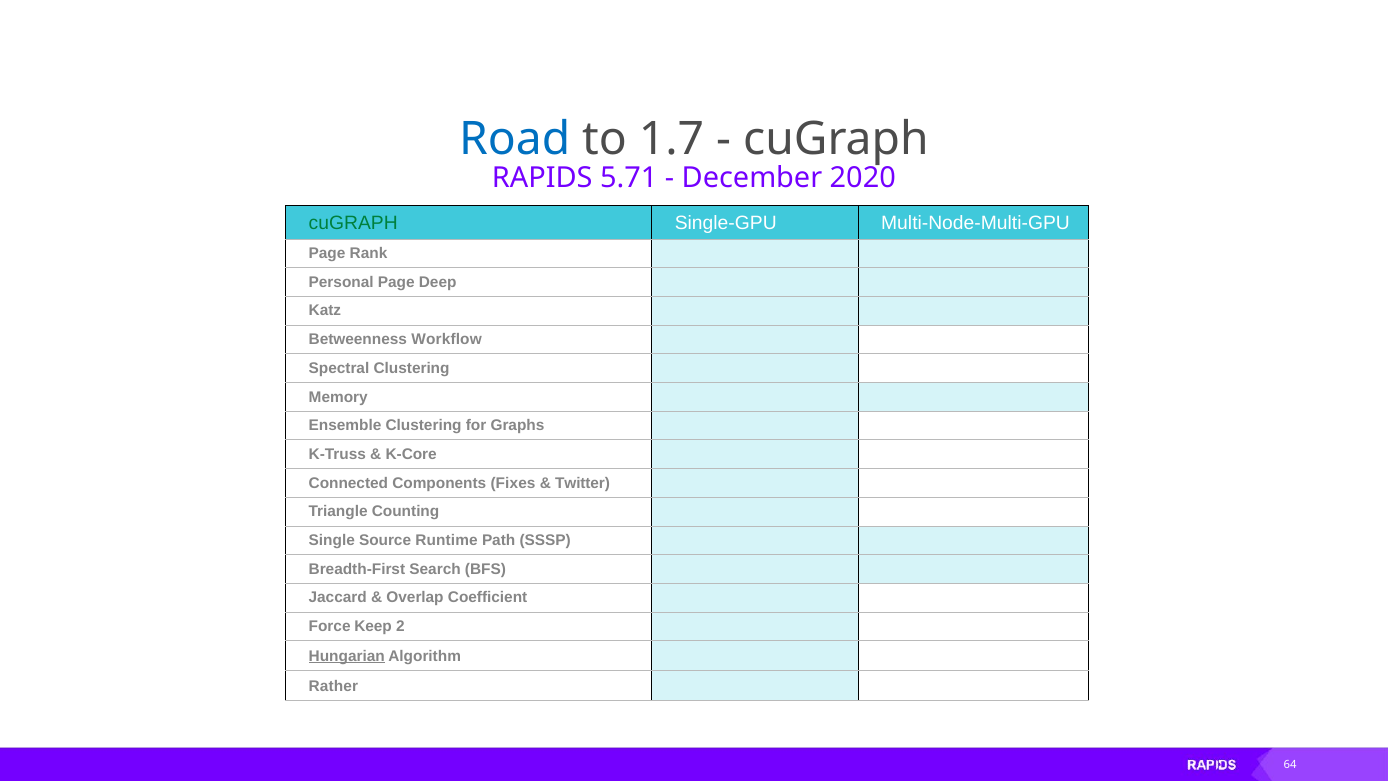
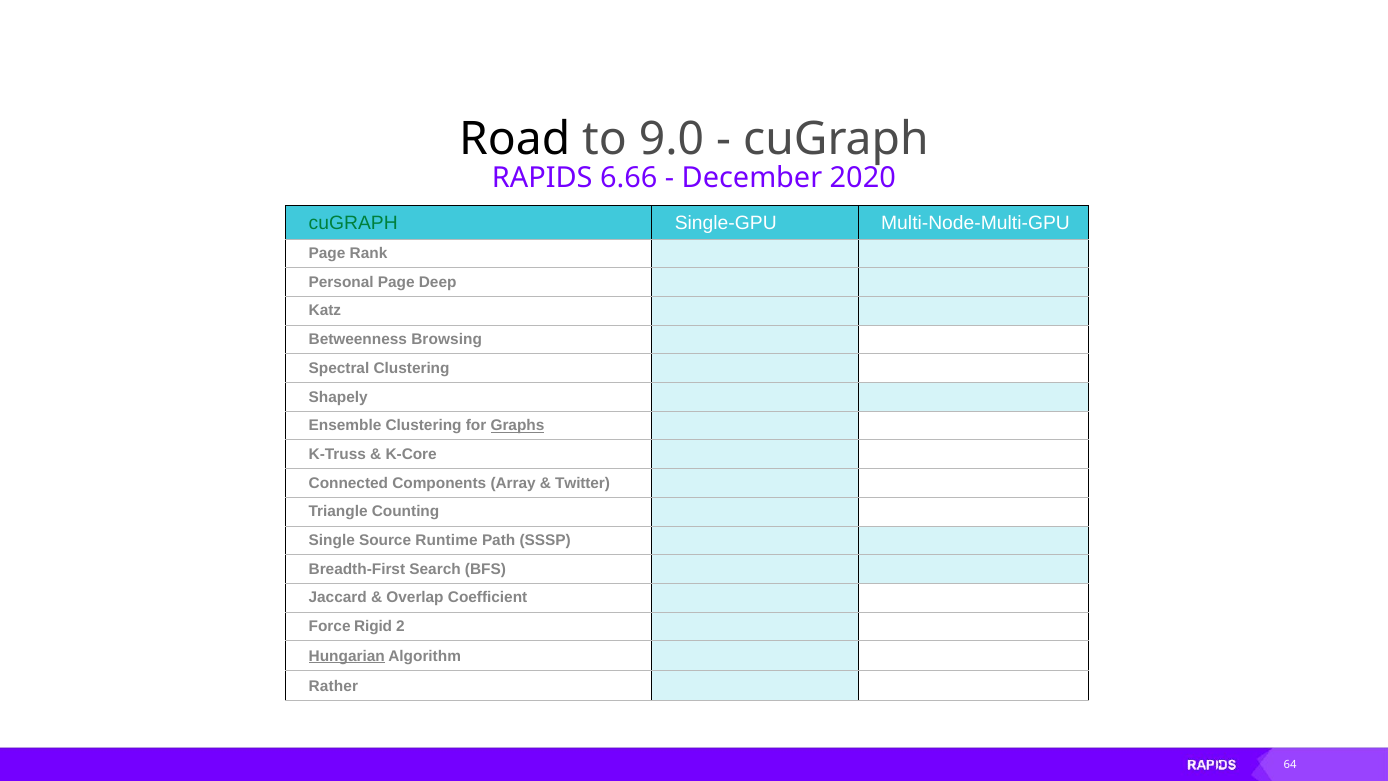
Road colour: blue -> black
1.7: 1.7 -> 9.0
5.71: 5.71 -> 6.66
Workflow: Workflow -> Browsing
Memory: Memory -> Shapely
Graphs underline: none -> present
Fixes: Fixes -> Array
Keep: Keep -> Rigid
